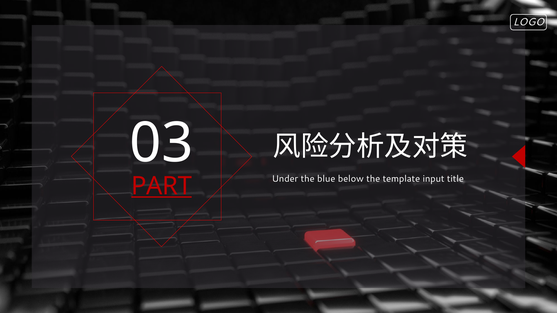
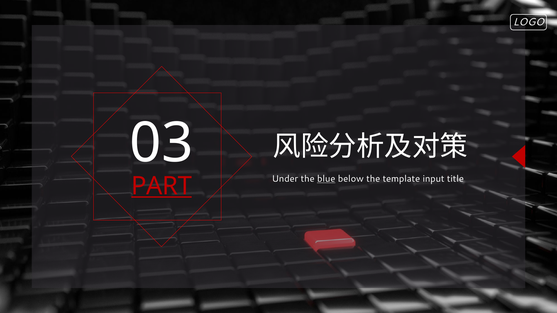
blue underline: none -> present
